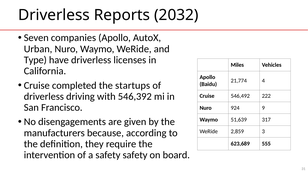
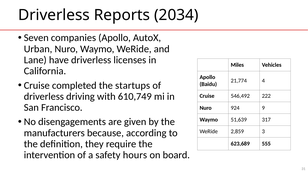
2032: 2032 -> 2034
Type: Type -> Lane
546,392: 546,392 -> 610,749
safety safety: safety -> hours
